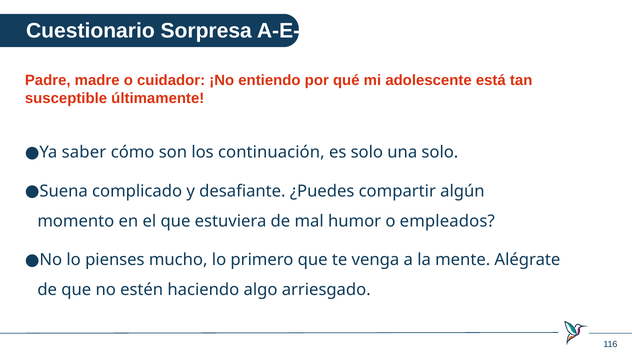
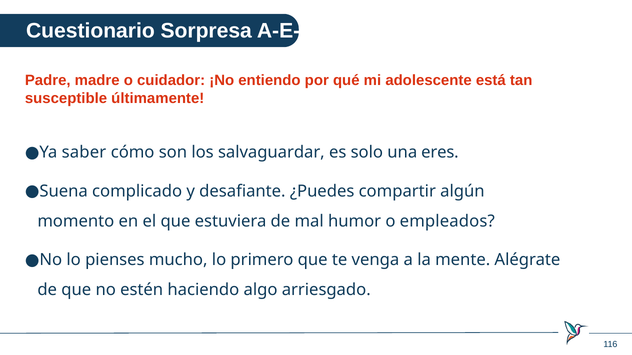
continuación: continuación -> salvaguardar
una solo: solo -> eres
